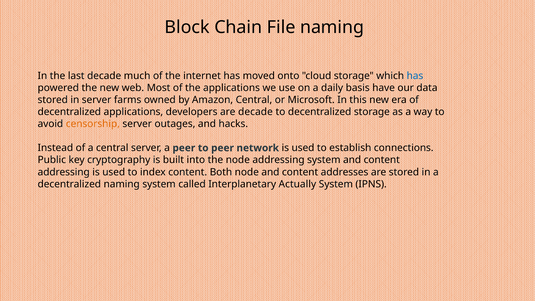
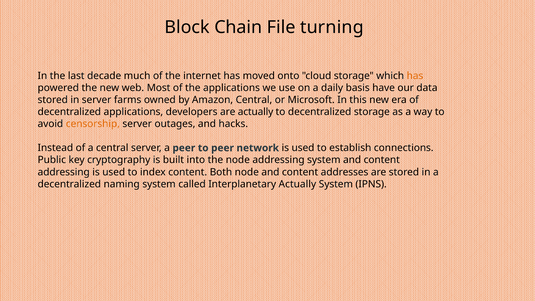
File naming: naming -> turning
has at (415, 76) colour: blue -> orange
are decade: decade -> actually
